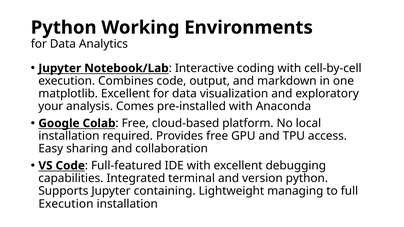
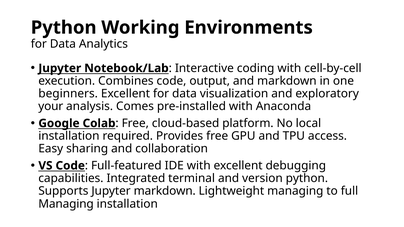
matplotlib: matplotlib -> beginners
Jupyter containing: containing -> markdown
Execution at (66, 204): Execution -> Managing
